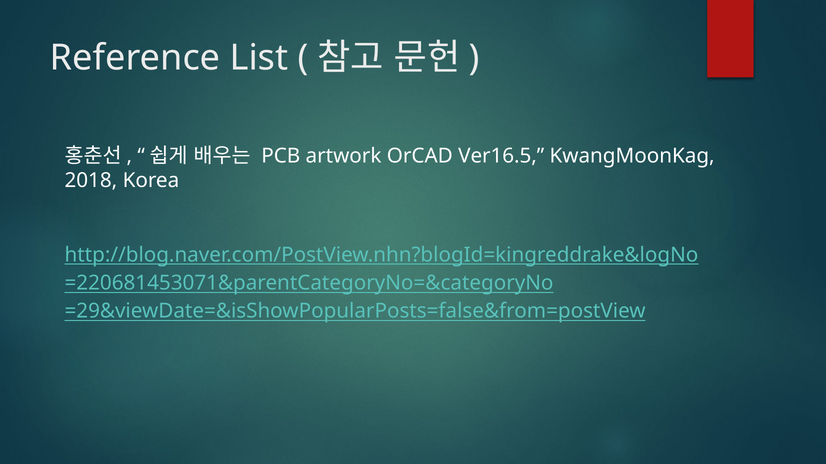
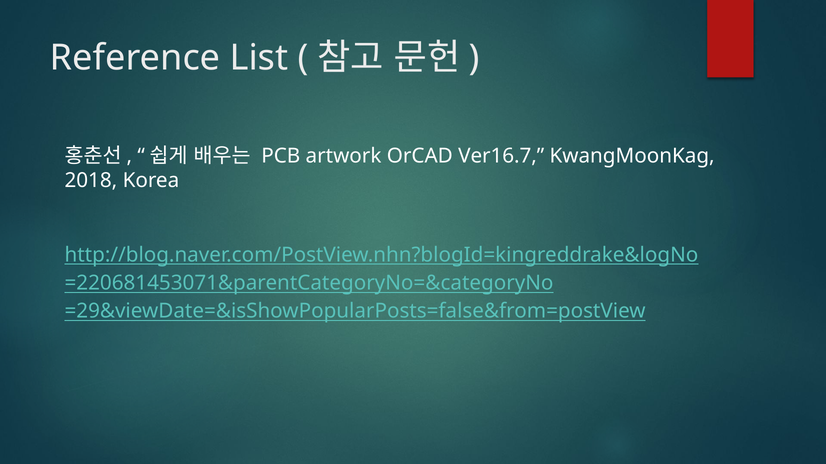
Ver16.5: Ver16.5 -> Ver16.7
